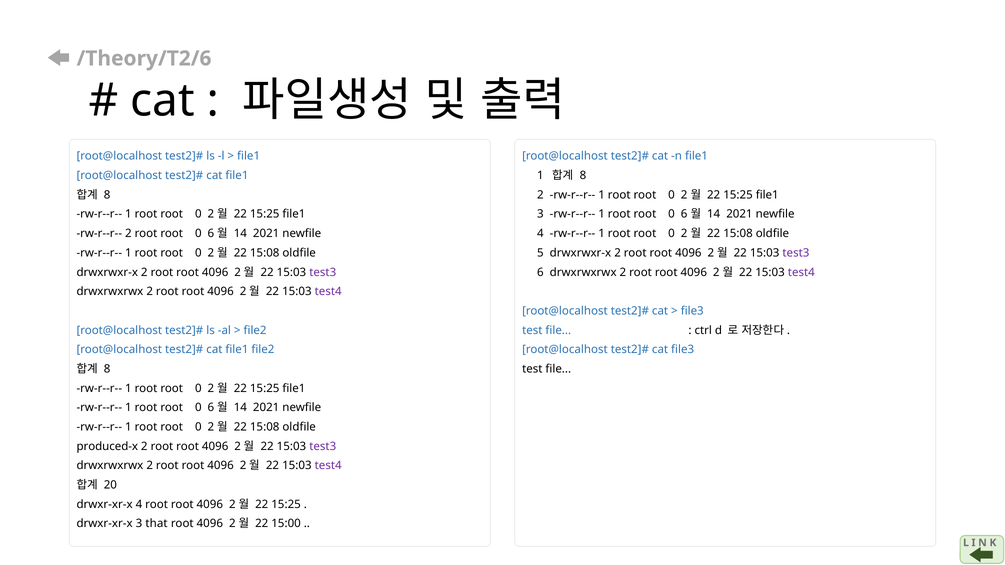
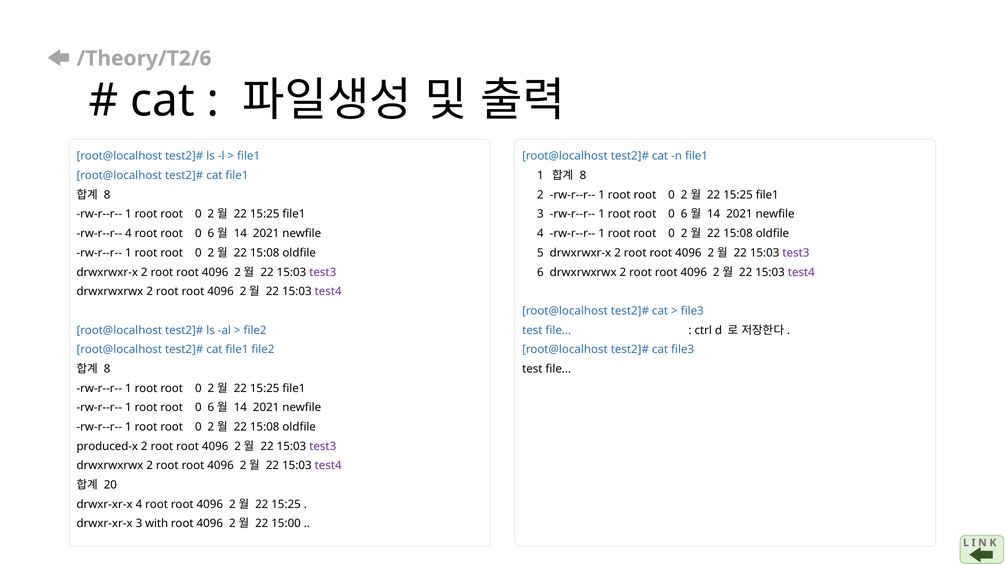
rw-r--r-- 2: 2 -> 4
that: that -> with
